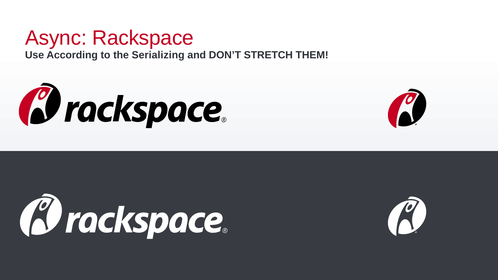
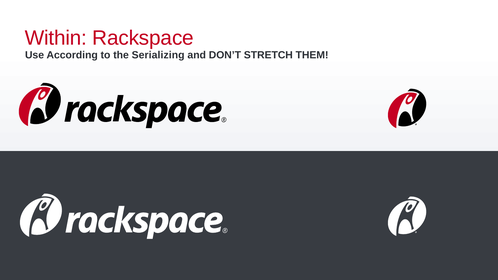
Async: Async -> Within
